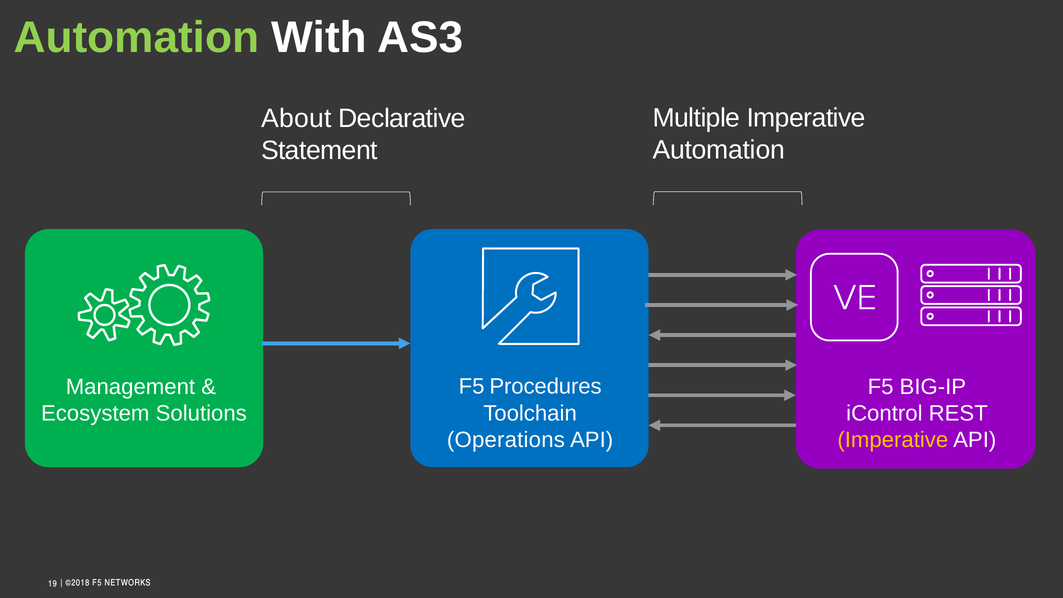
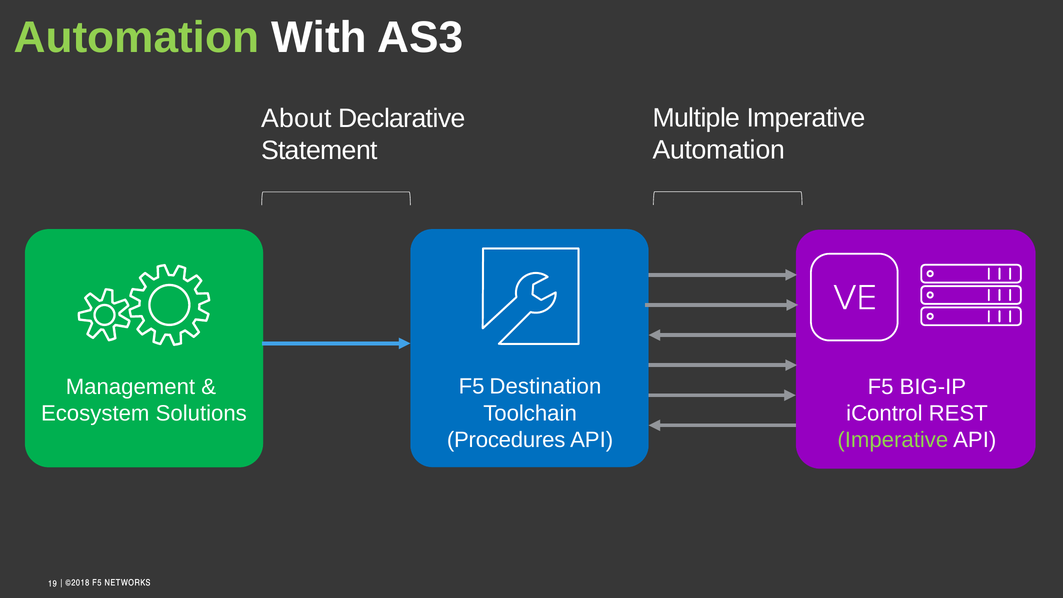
Procedures: Procedures -> Destination
Operations: Operations -> Procedures
Imperative at (893, 440) colour: yellow -> light green
